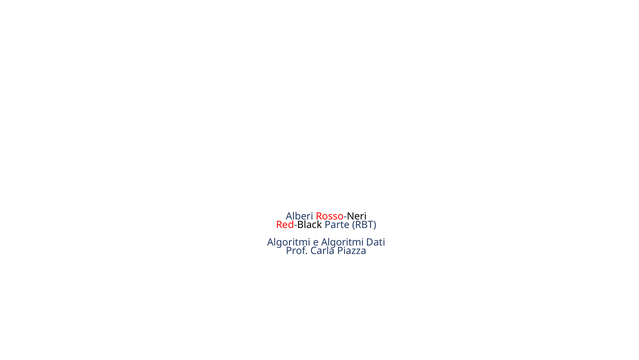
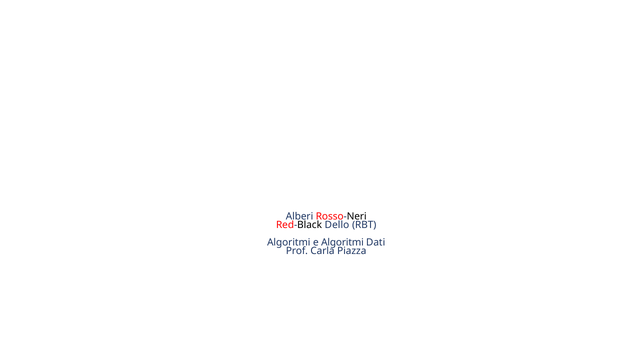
Parte: Parte -> Dello
